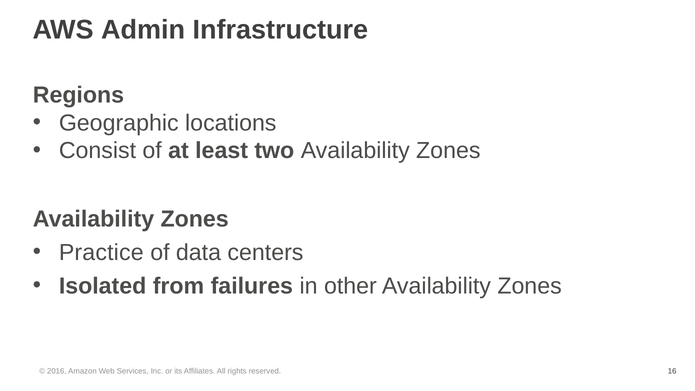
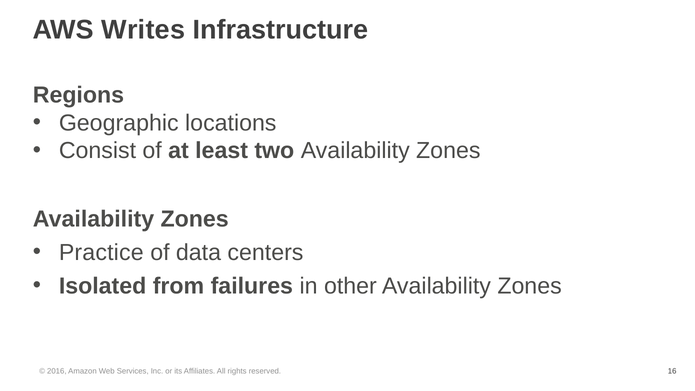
Admin: Admin -> Writes
